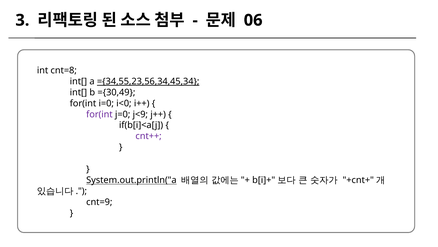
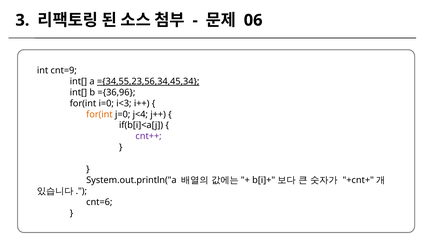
cnt=8: cnt=8 -> cnt=9
={30,49: ={30,49 -> ={36,96
i<0: i<0 -> i<3
for(int at (99, 114) colour: purple -> orange
j<9: j<9 -> j<4
System.out.println("a underline: present -> none
cnt=9: cnt=9 -> cnt=6
